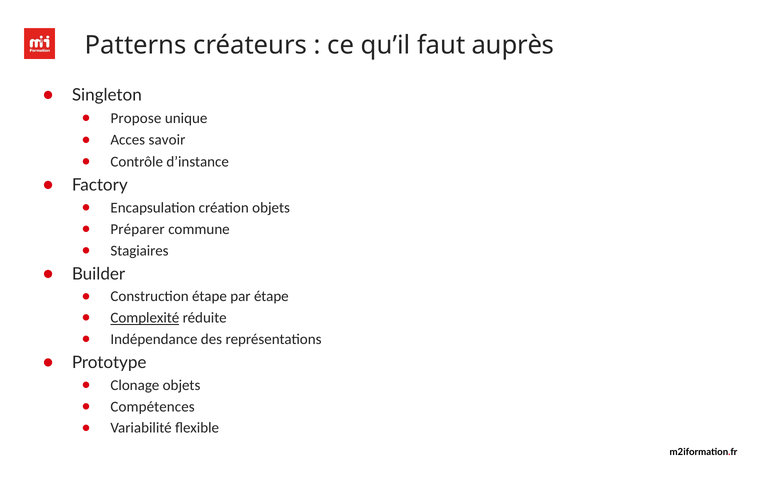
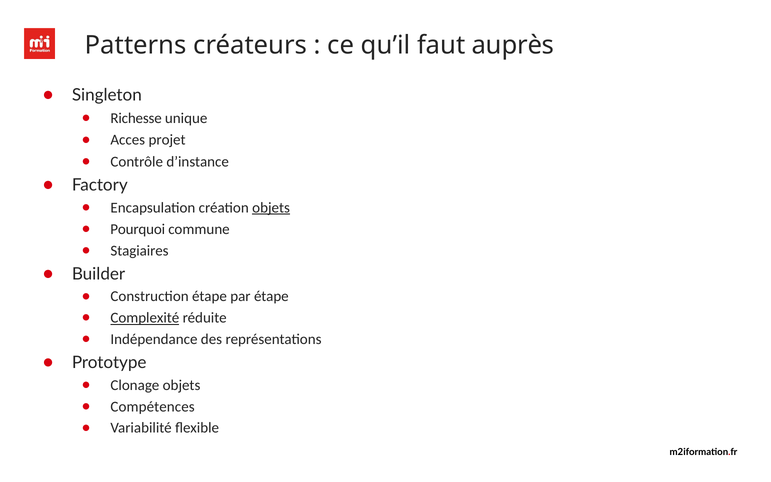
Propose: Propose -> Richesse
savoir: savoir -> projet
objets at (271, 208) underline: none -> present
Préparer: Préparer -> Pourquoi
